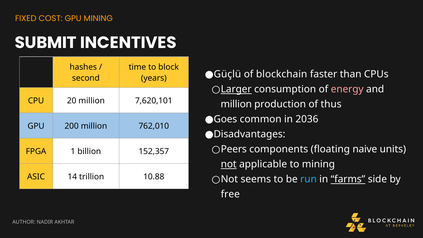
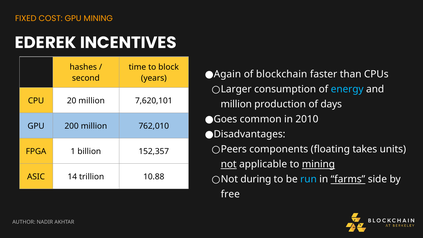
SUBMIT: SUBMIT -> EDEREK
Güçlü: Güçlü -> Again
Larger underline: present -> none
energy colour: pink -> light blue
thus: thus -> days
2036: 2036 -> 2010
naive: naive -> takes
mining at (318, 164) underline: none -> present
seems: seems -> during
